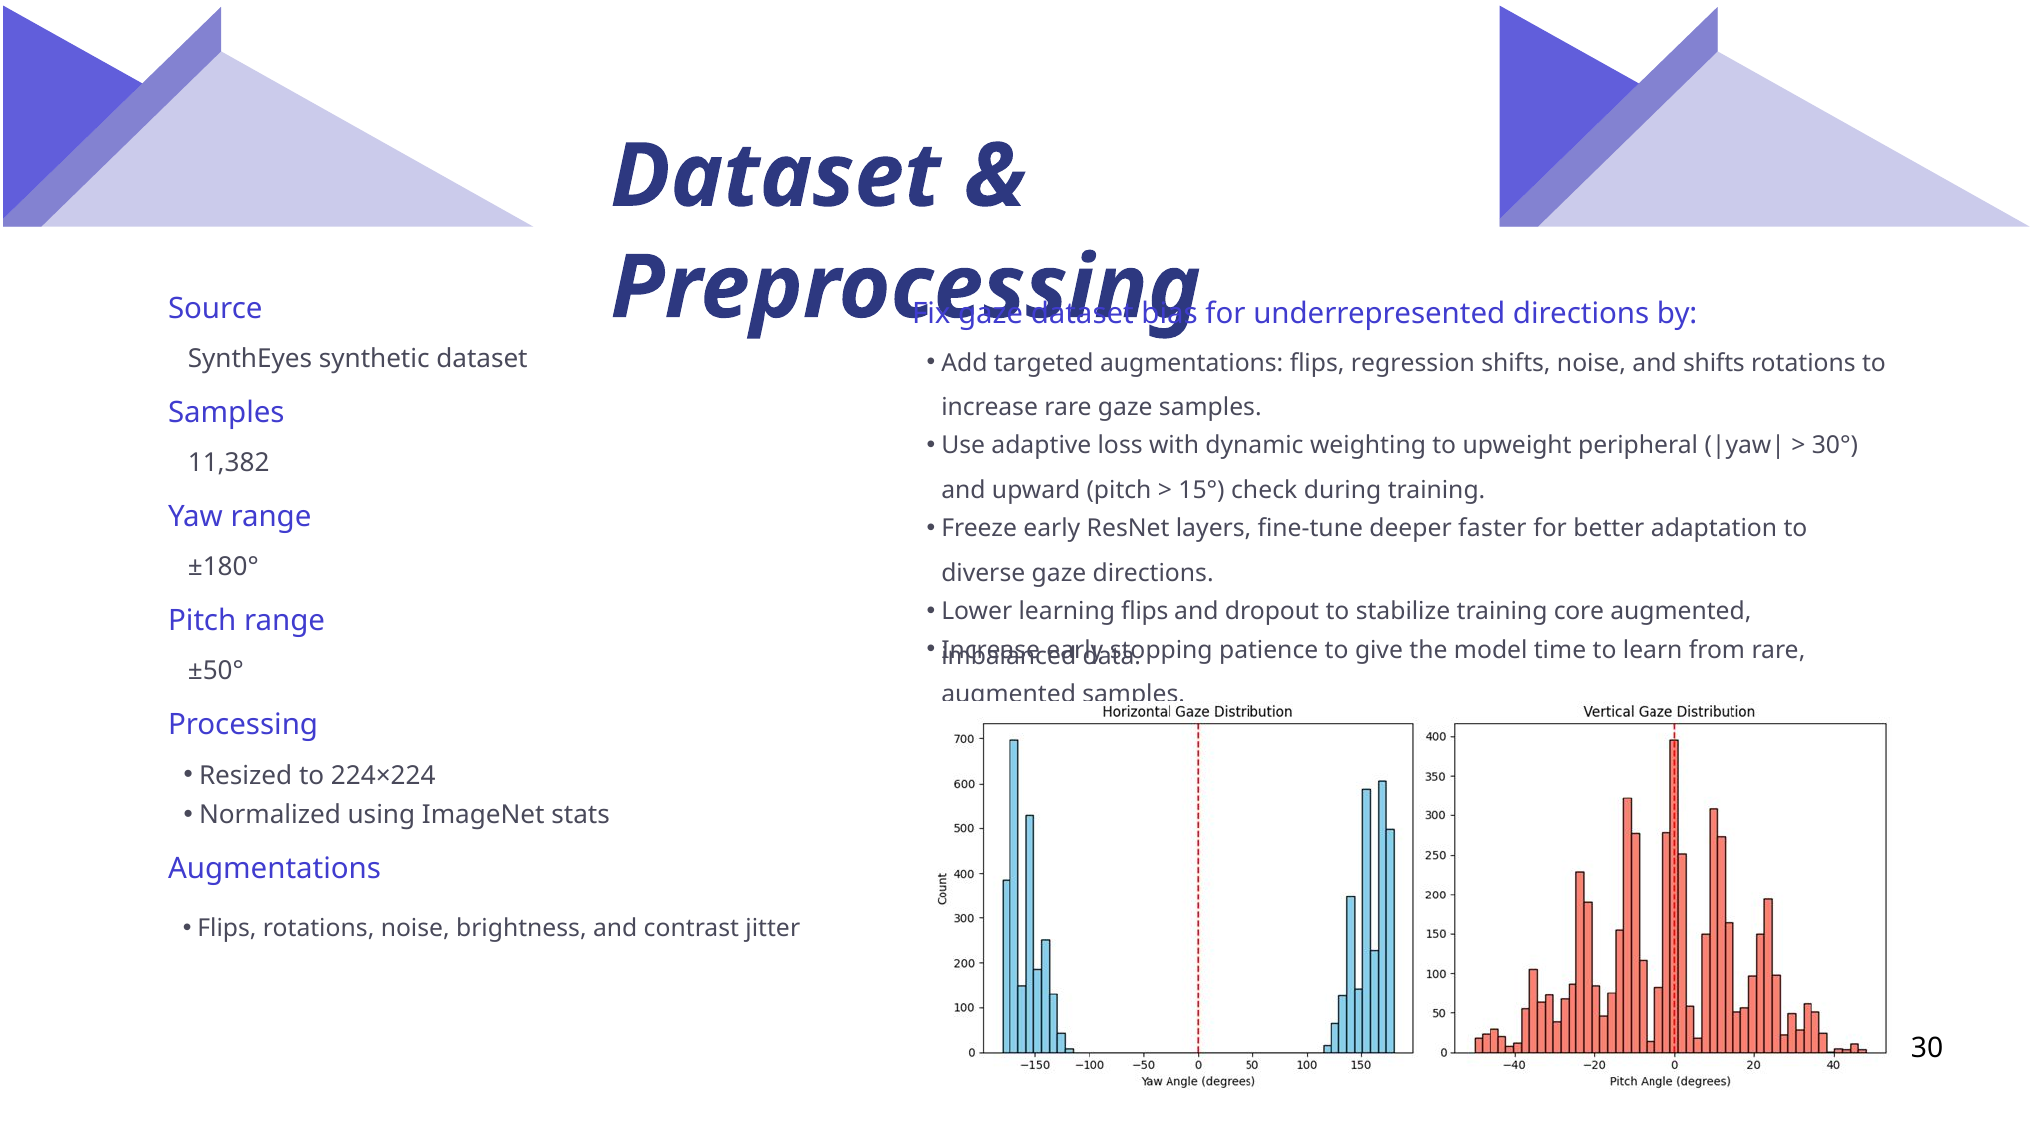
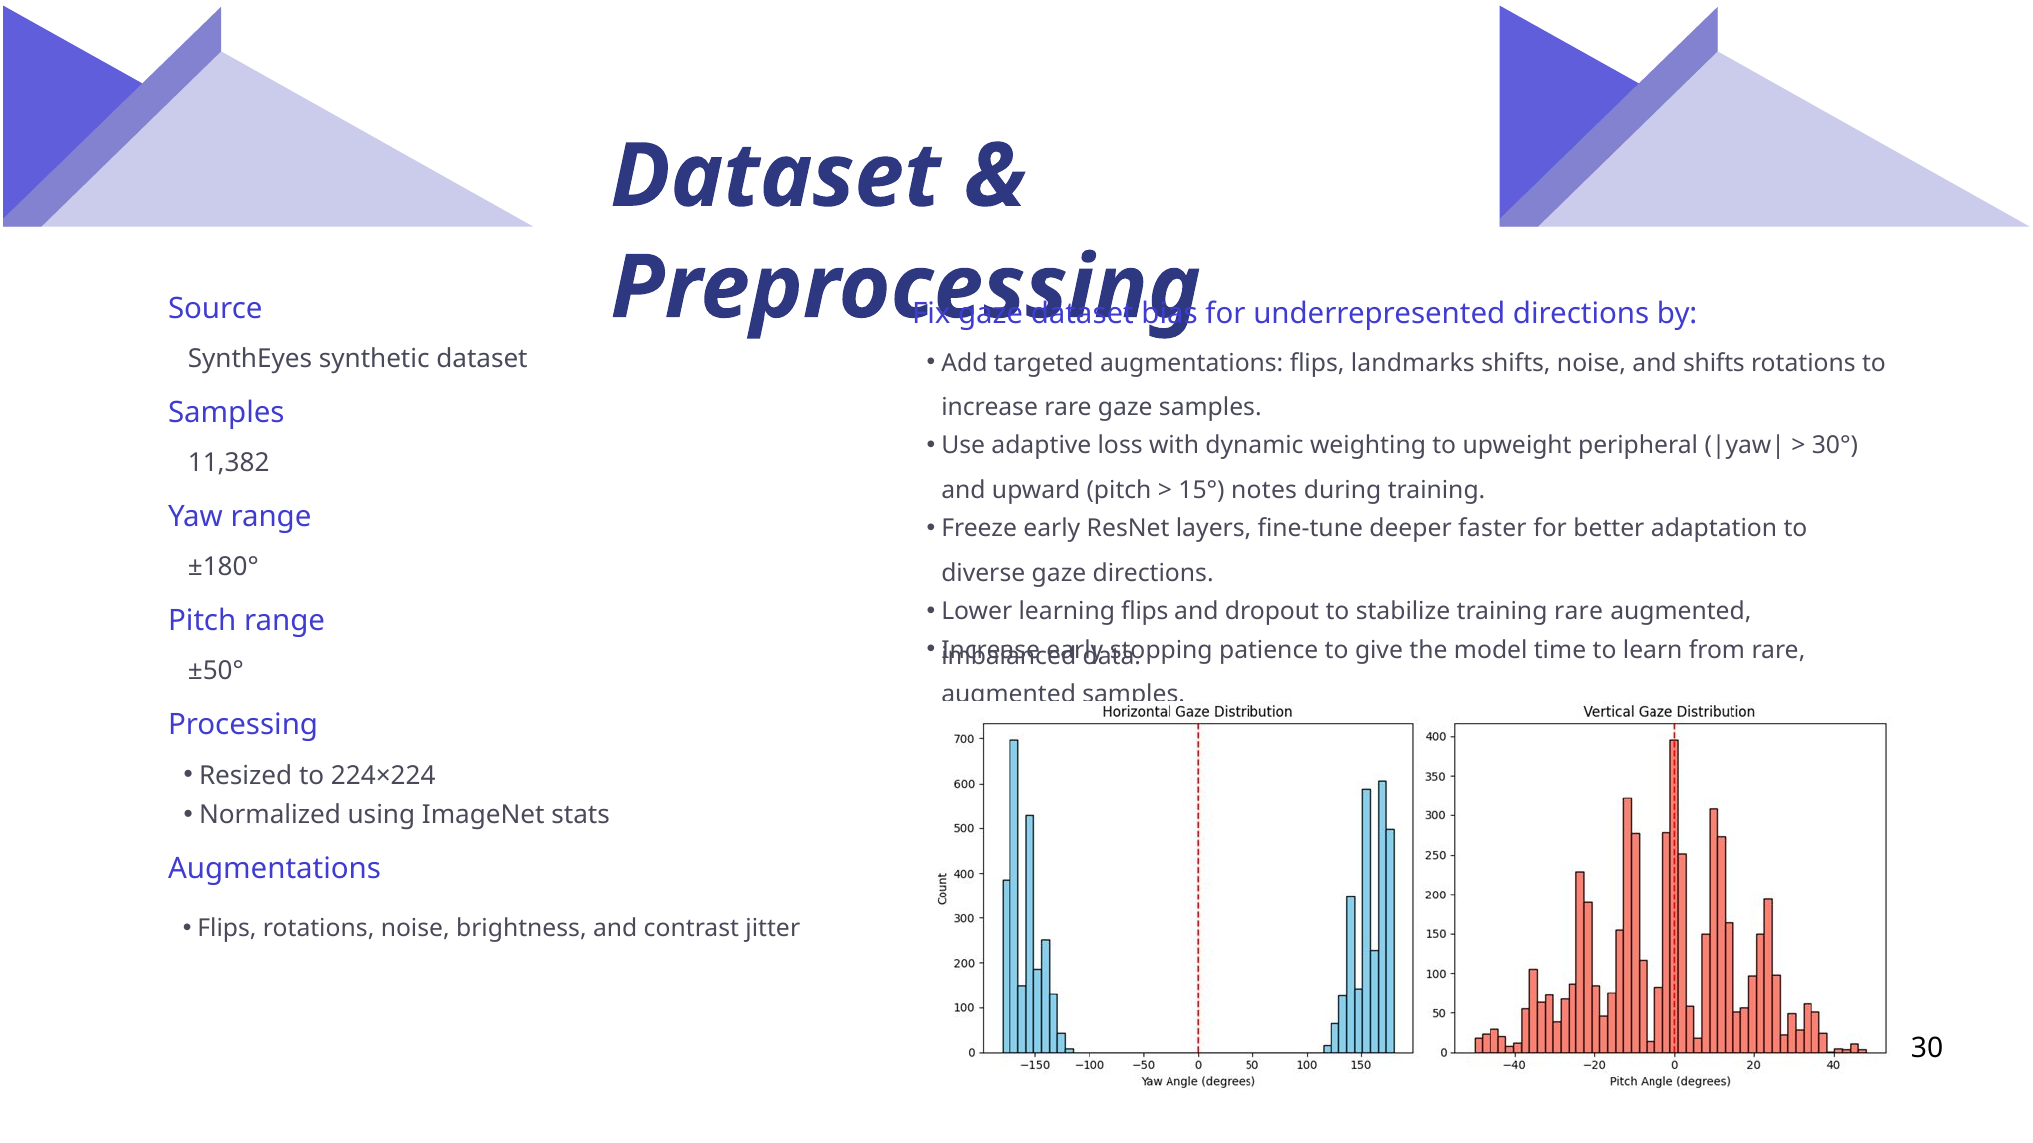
regression: regression -> landmarks
check: check -> notes
training core: core -> rare
